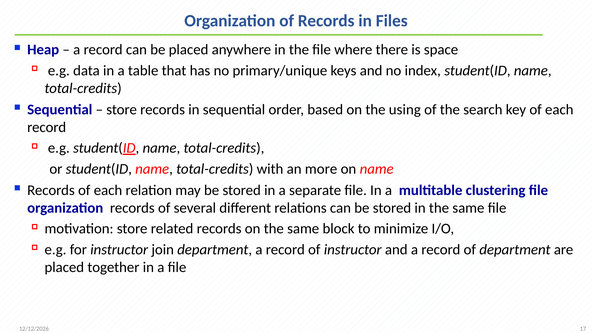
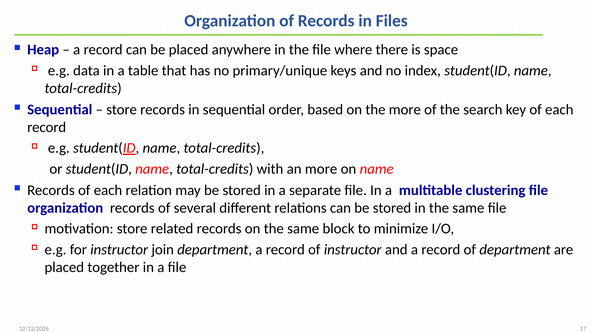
the using: using -> more
